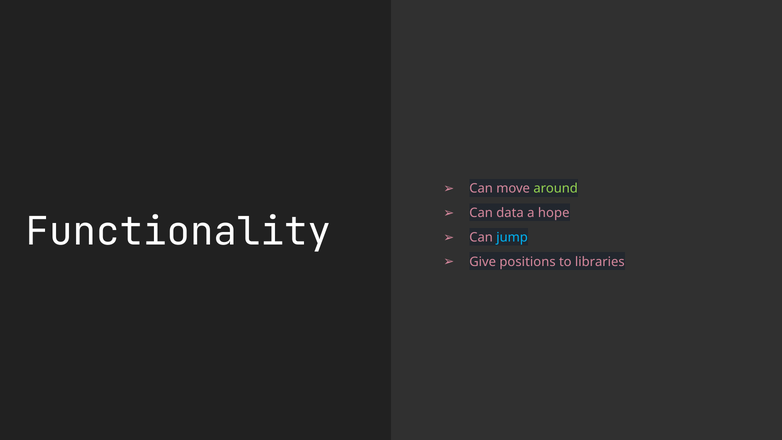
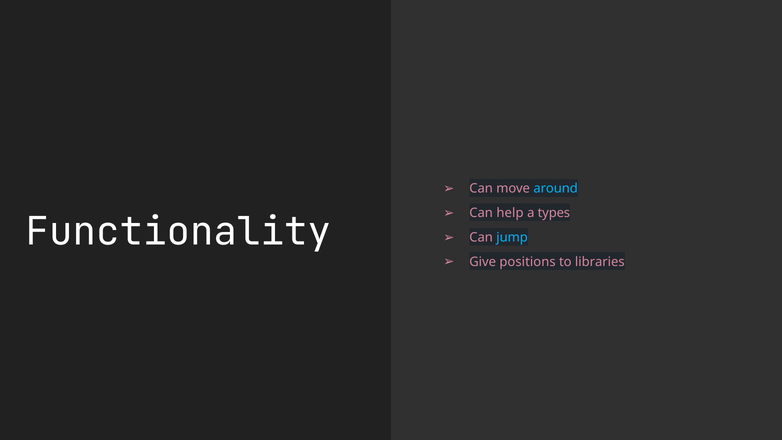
around colour: light green -> light blue
data: data -> help
hope: hope -> types
